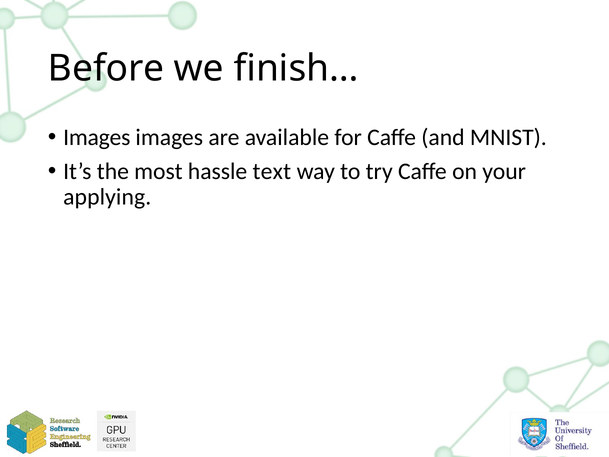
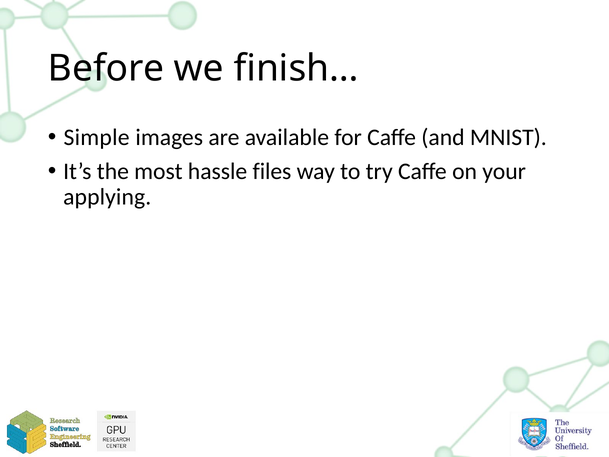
Images at (97, 137): Images -> Simple
text: text -> files
